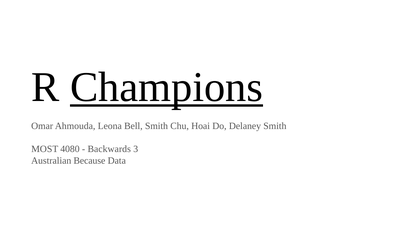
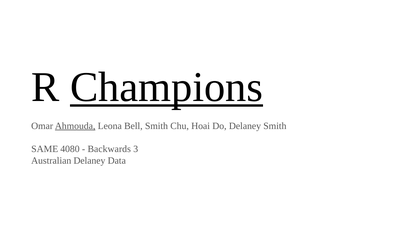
Ahmouda underline: none -> present
MOST: MOST -> SAME
Australian Because: Because -> Delaney
